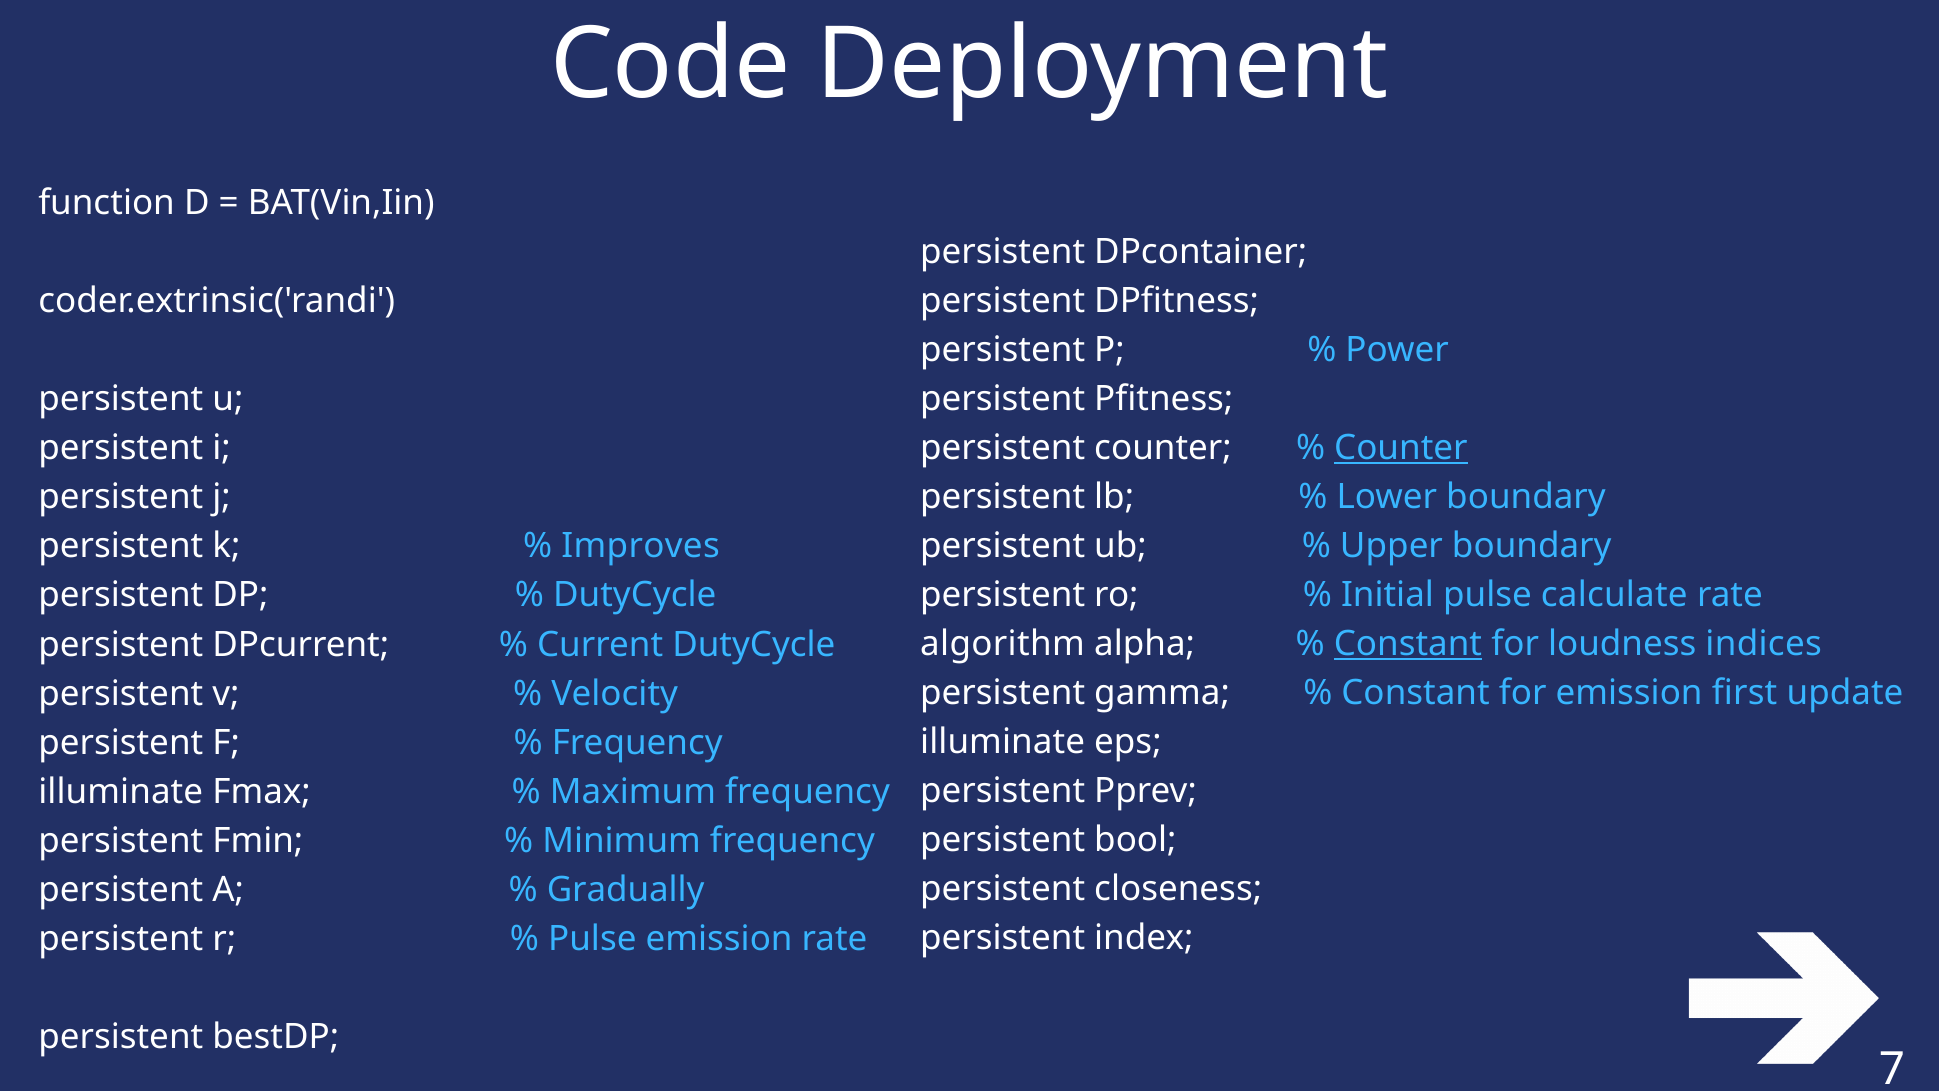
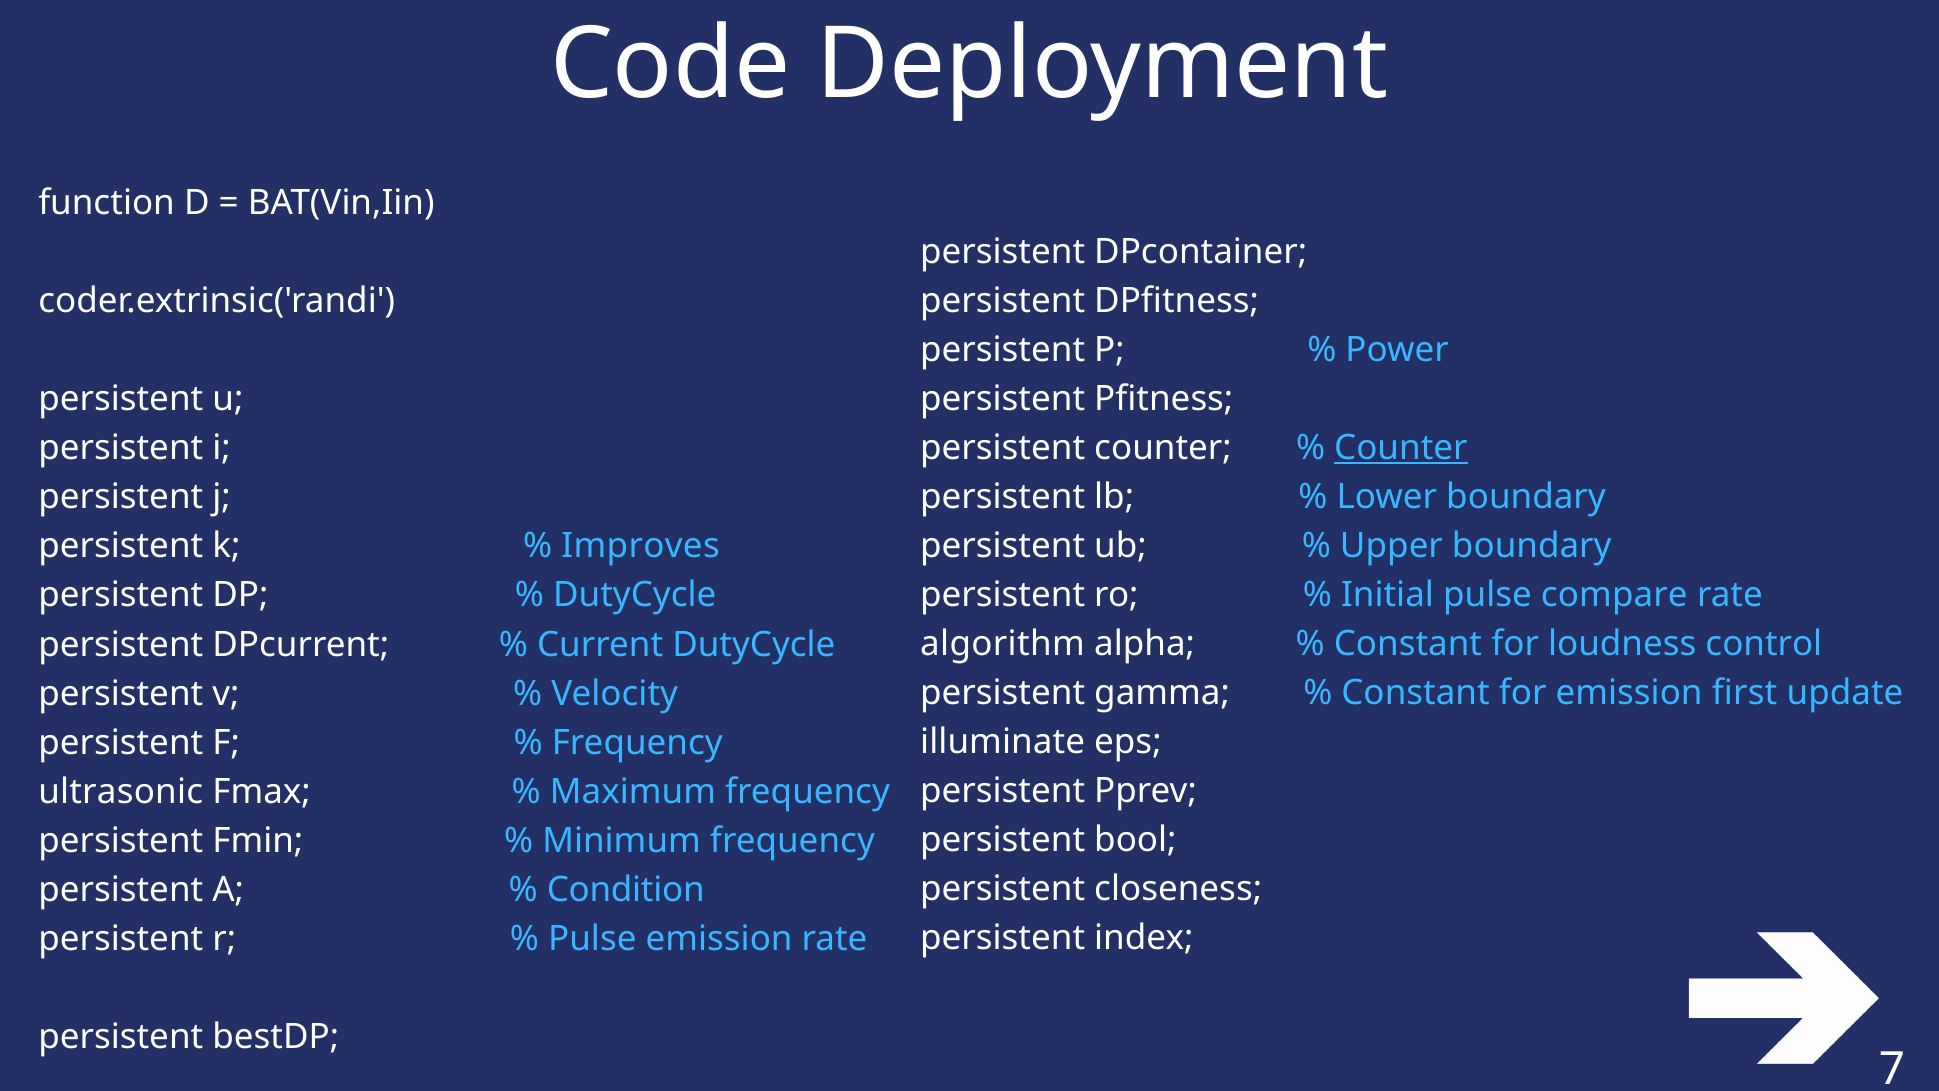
calculate: calculate -> compare
Constant at (1408, 644) underline: present -> none
indices: indices -> control
illuminate at (121, 791): illuminate -> ultrasonic
Gradually: Gradually -> Condition
